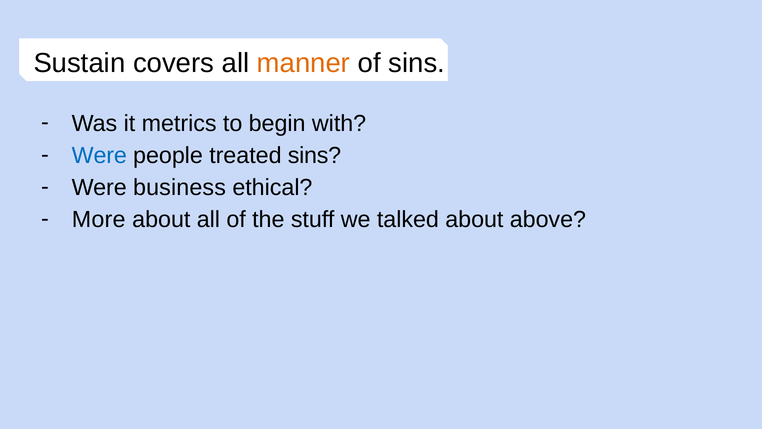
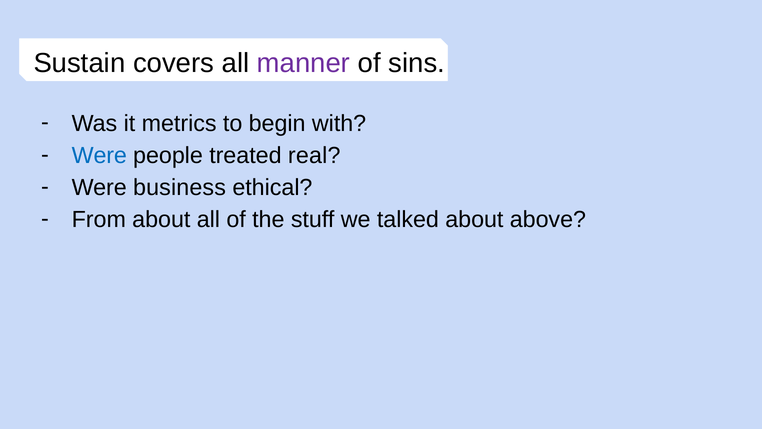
manner colour: orange -> purple
treated sins: sins -> real
More: More -> From
